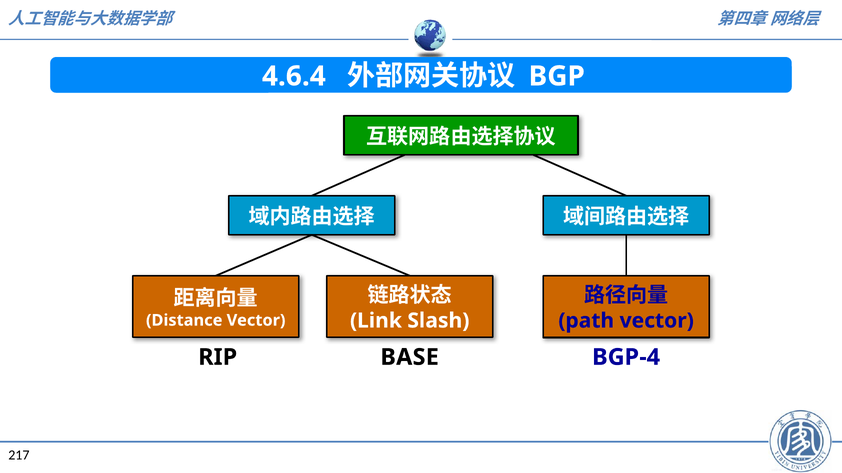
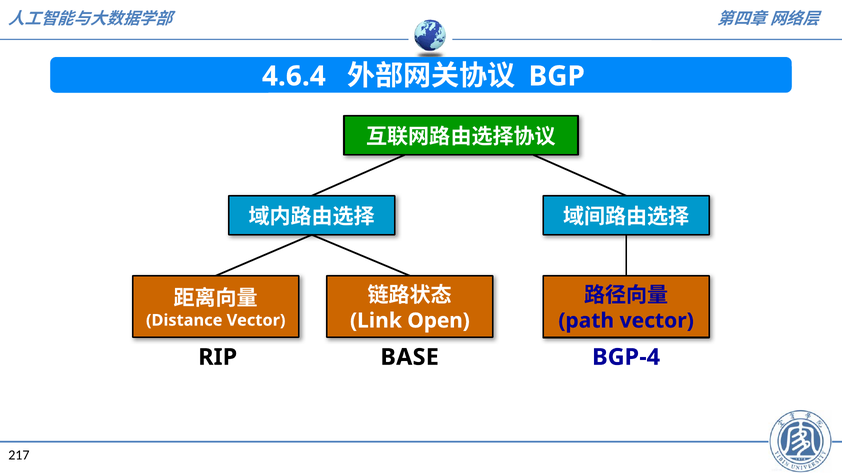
Slash: Slash -> Open
